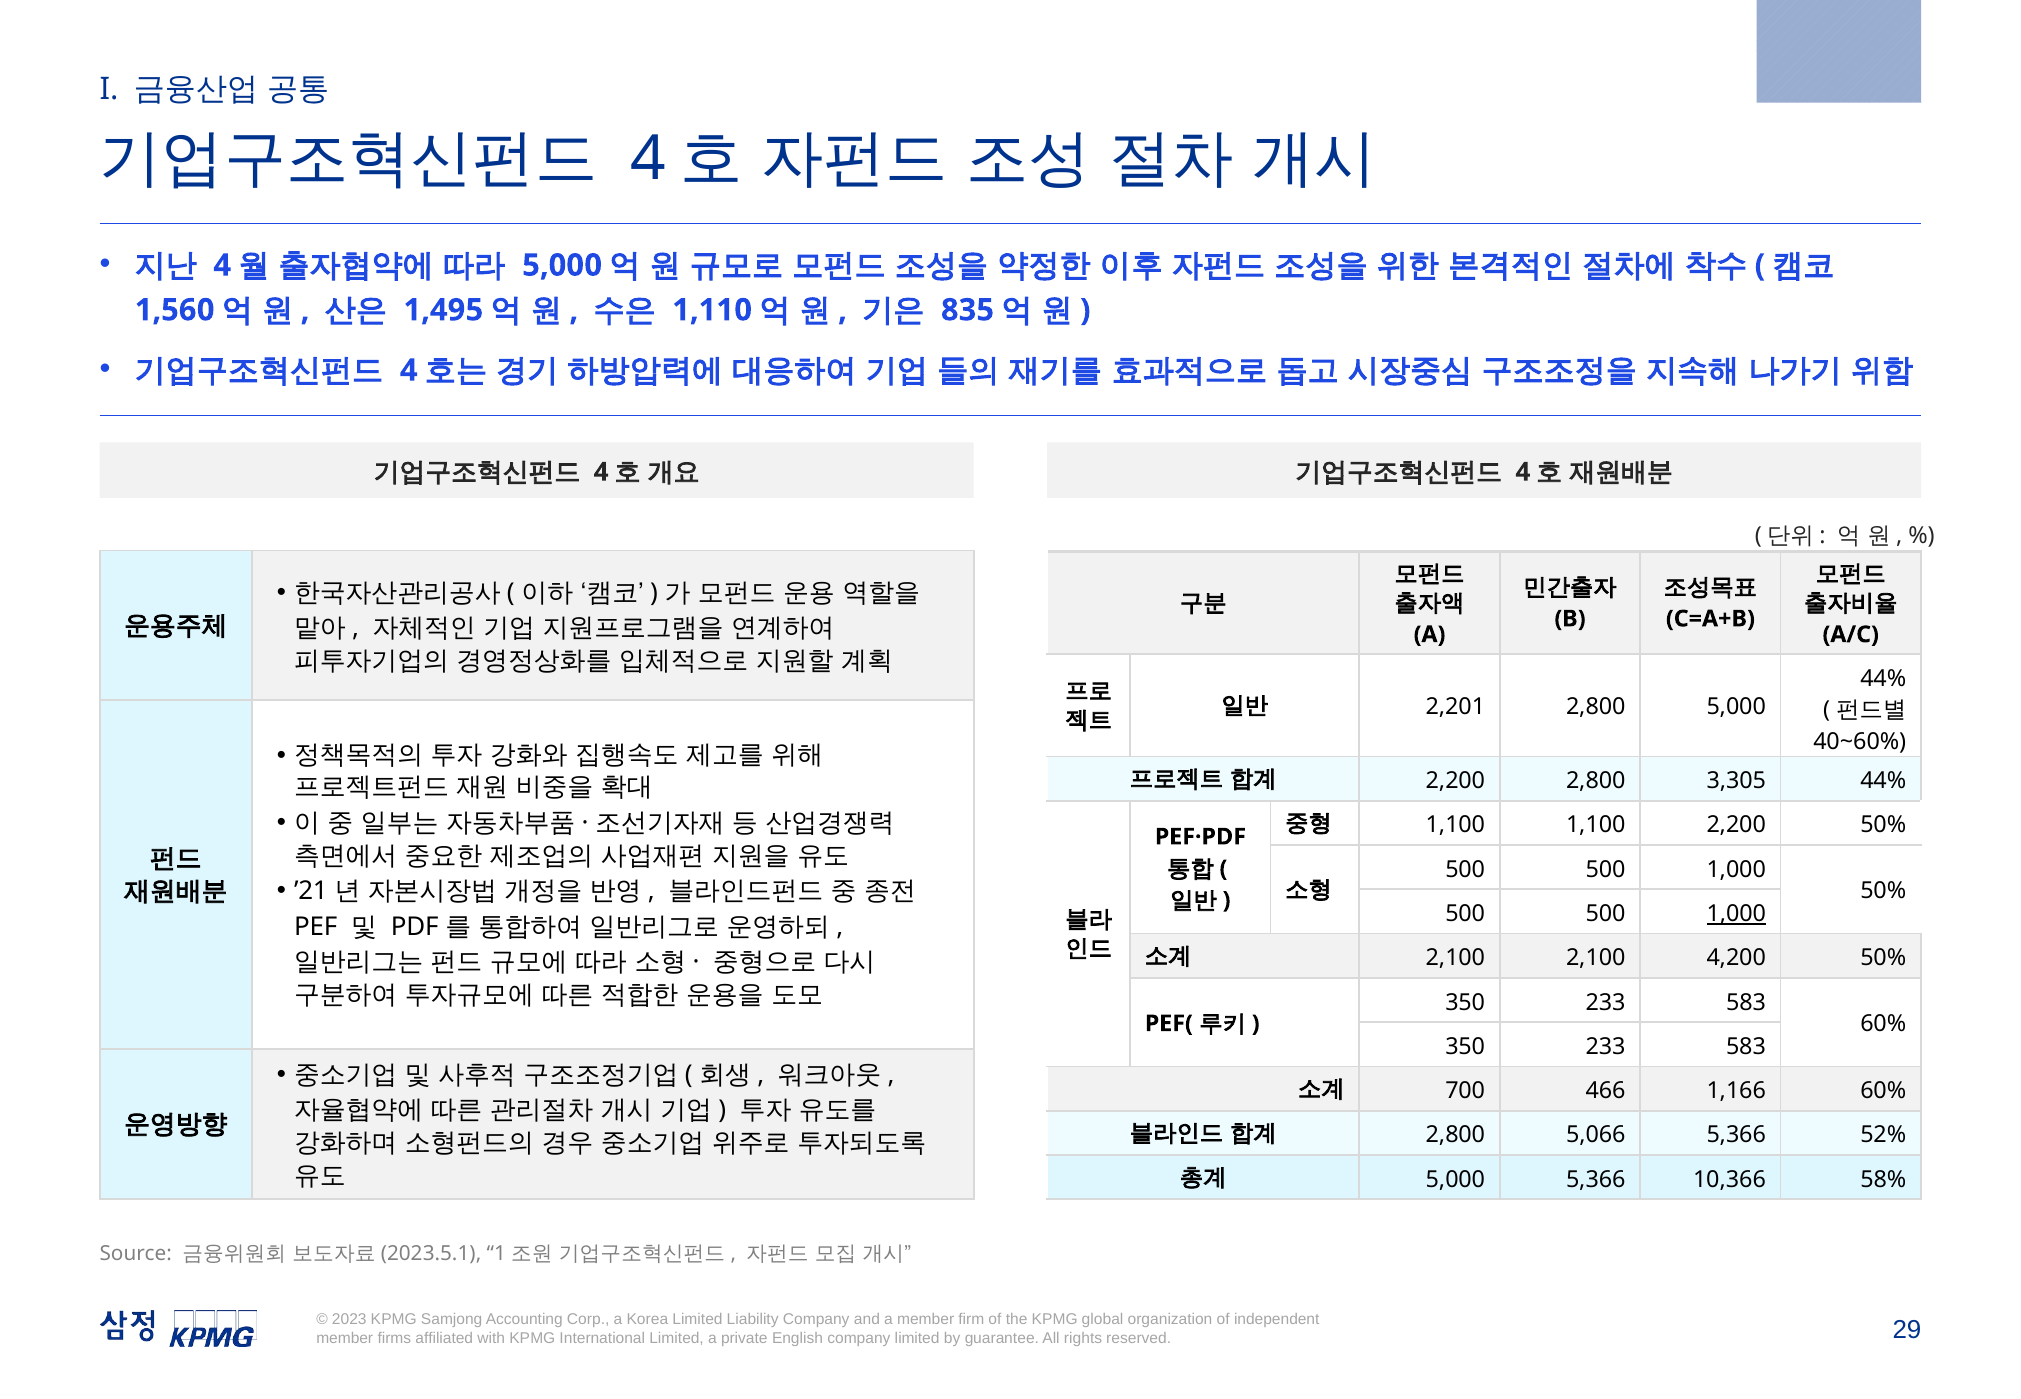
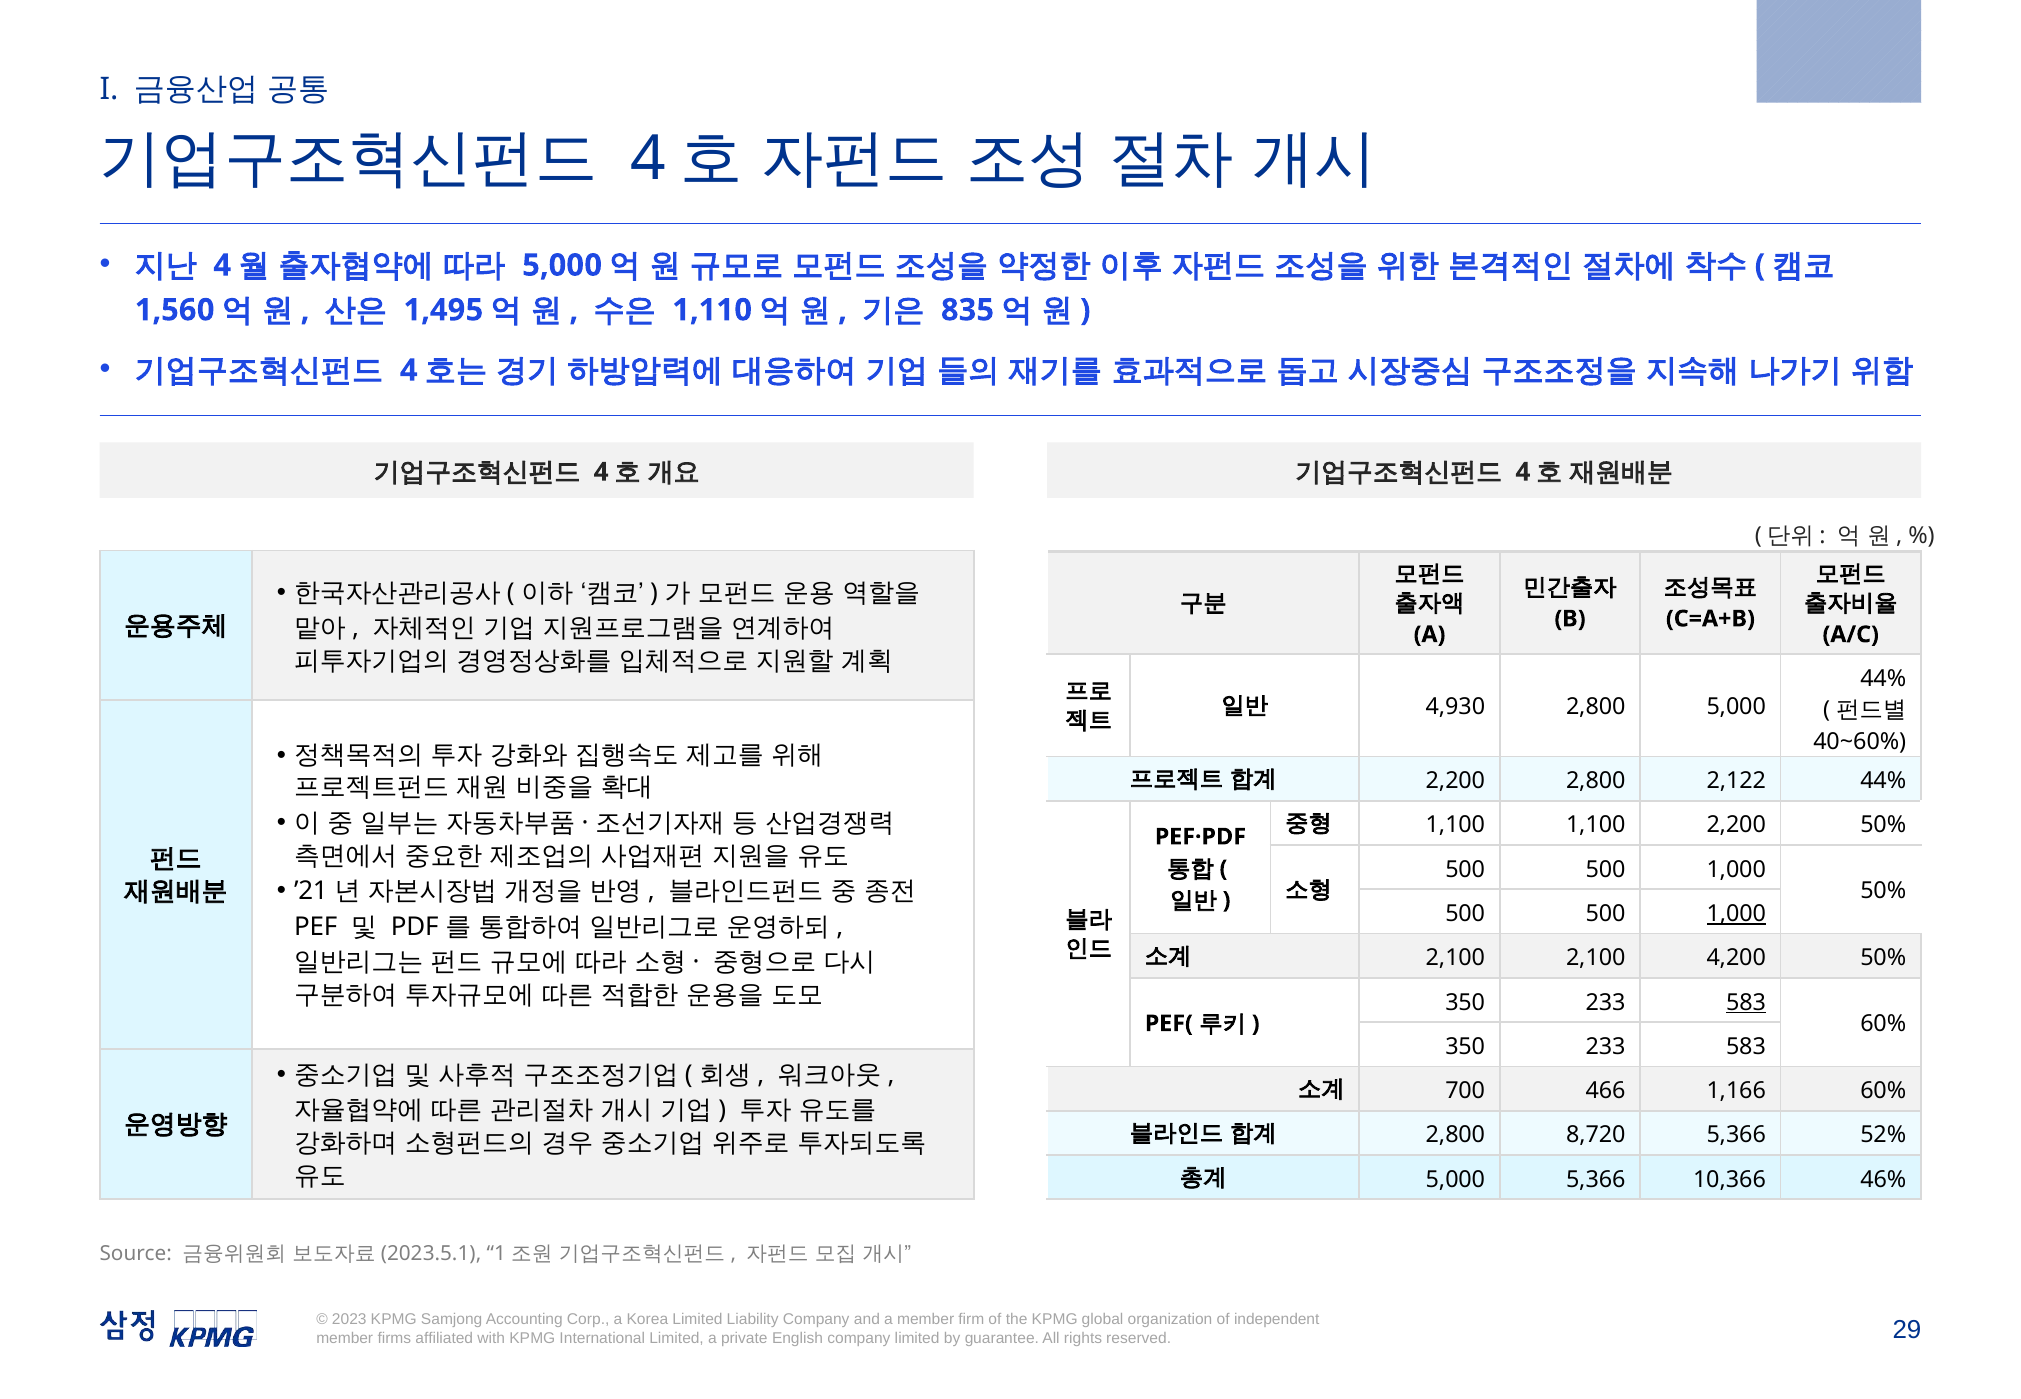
2,201: 2,201 -> 4,930
3,305: 3,305 -> 2,122
583 at (1746, 1002) underline: none -> present
5,066: 5,066 -> 8,720
58%: 58% -> 46%
